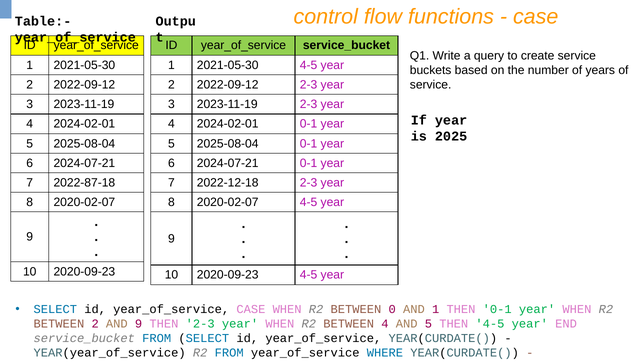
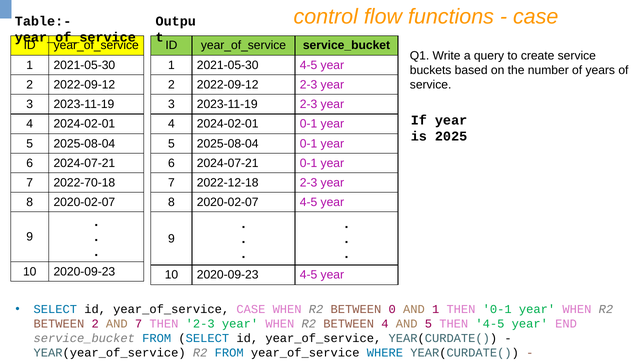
2022-87-18: 2022-87-18 -> 2022-70-18
AND 9: 9 -> 7
